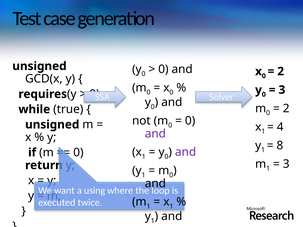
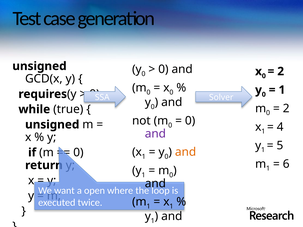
3 at (282, 90): 3 -> 1
8: 8 -> 5
and at (186, 152) colour: purple -> orange
3 at (286, 164): 3 -> 6
using: using -> open
